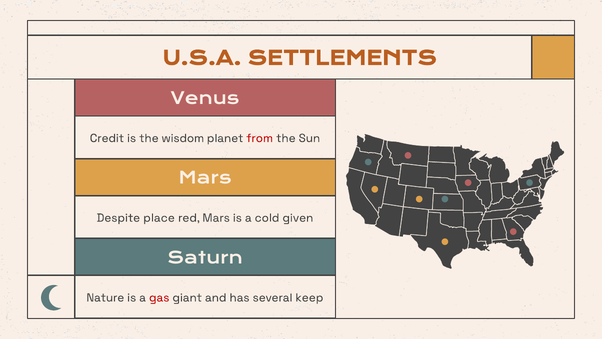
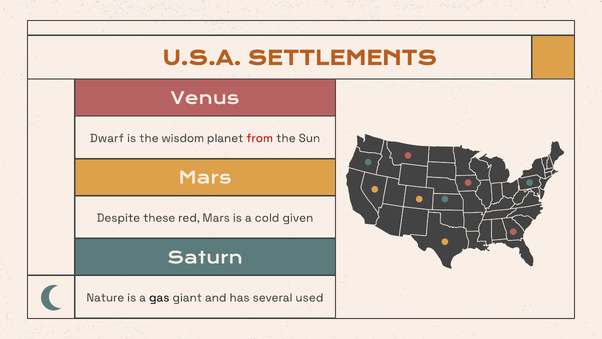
Credit: Credit -> Dwarf
place: place -> these
gas colour: red -> black
keep: keep -> used
